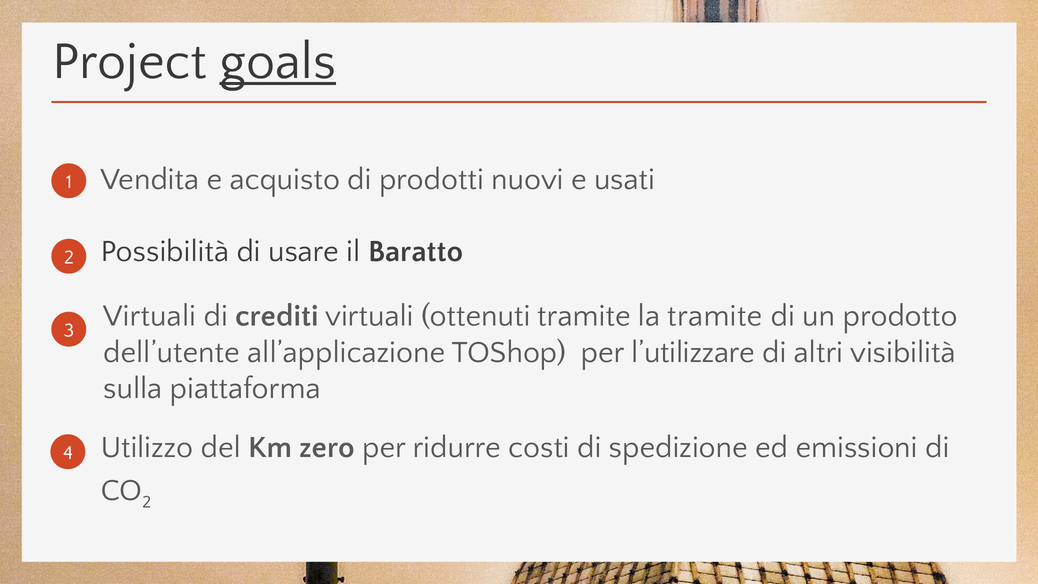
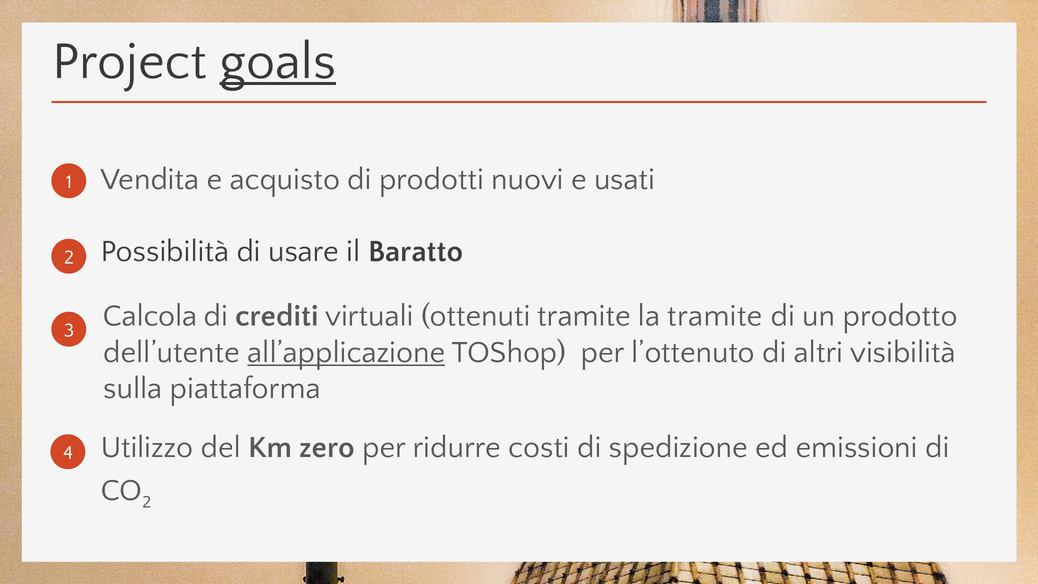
Virtuali at (150, 316): Virtuali -> Calcola
all’applicazione underline: none -> present
l’utilizzare: l’utilizzare -> l’ottenuto
